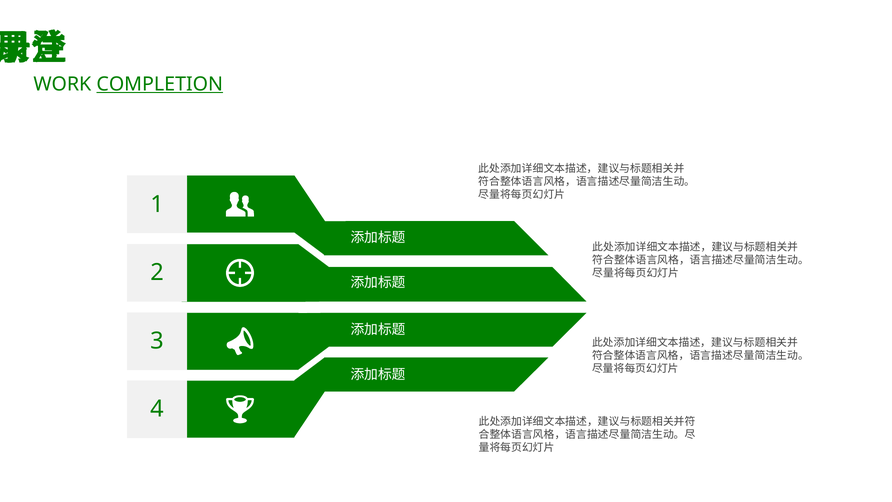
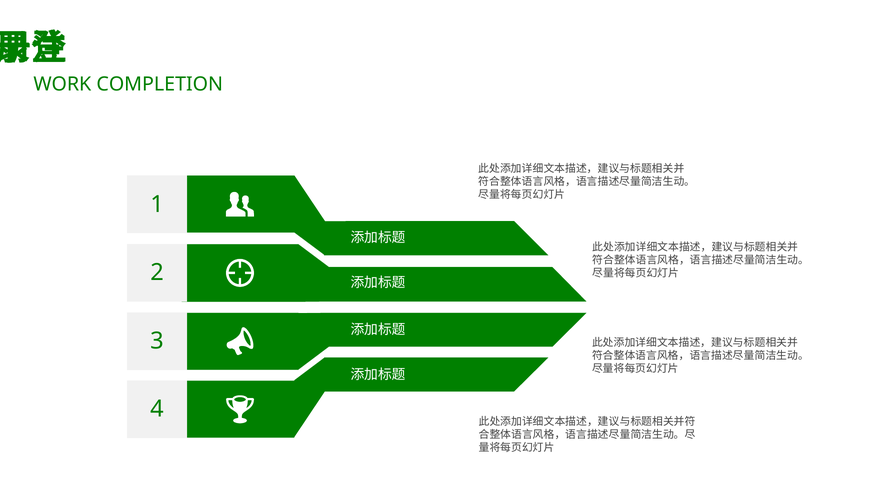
COMPLETION underline: present -> none
